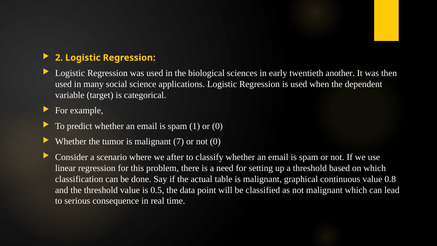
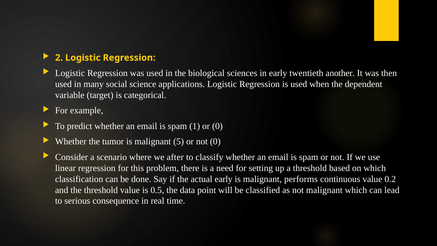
7: 7 -> 5
actual table: table -> early
graphical: graphical -> performs
0.8: 0.8 -> 0.2
